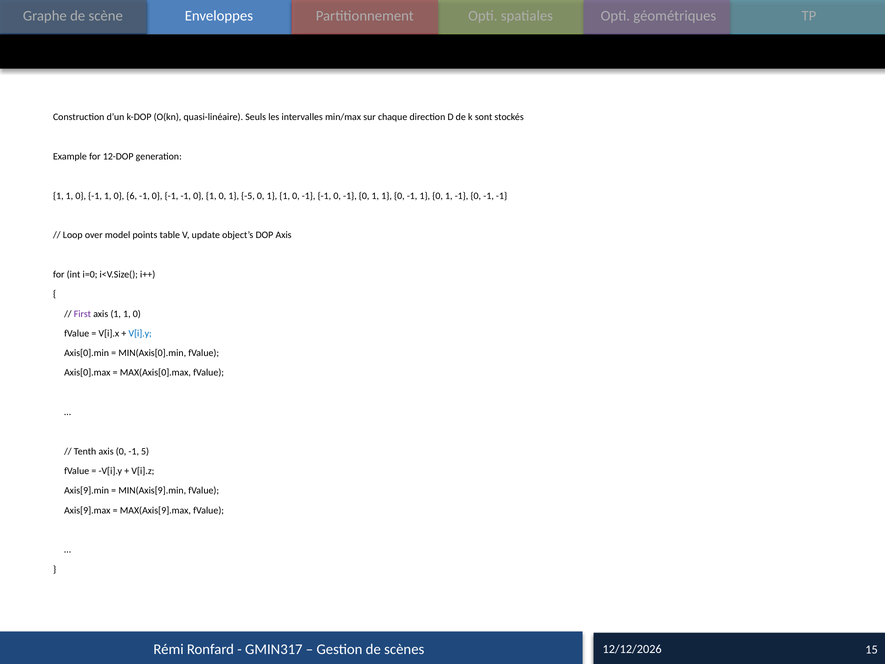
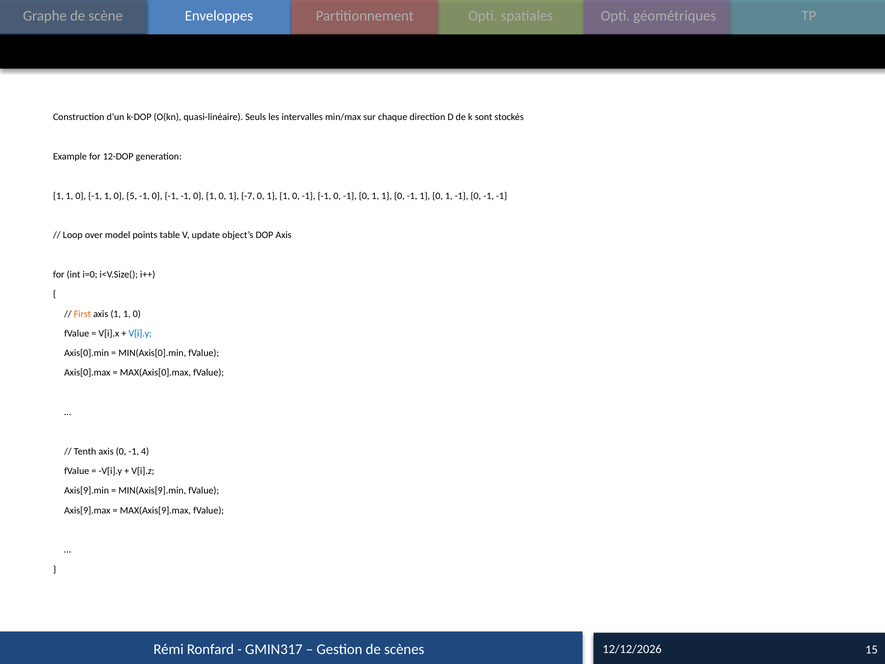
6: 6 -> 5
-5: -5 -> -7
First colour: purple -> orange
5: 5 -> 4
